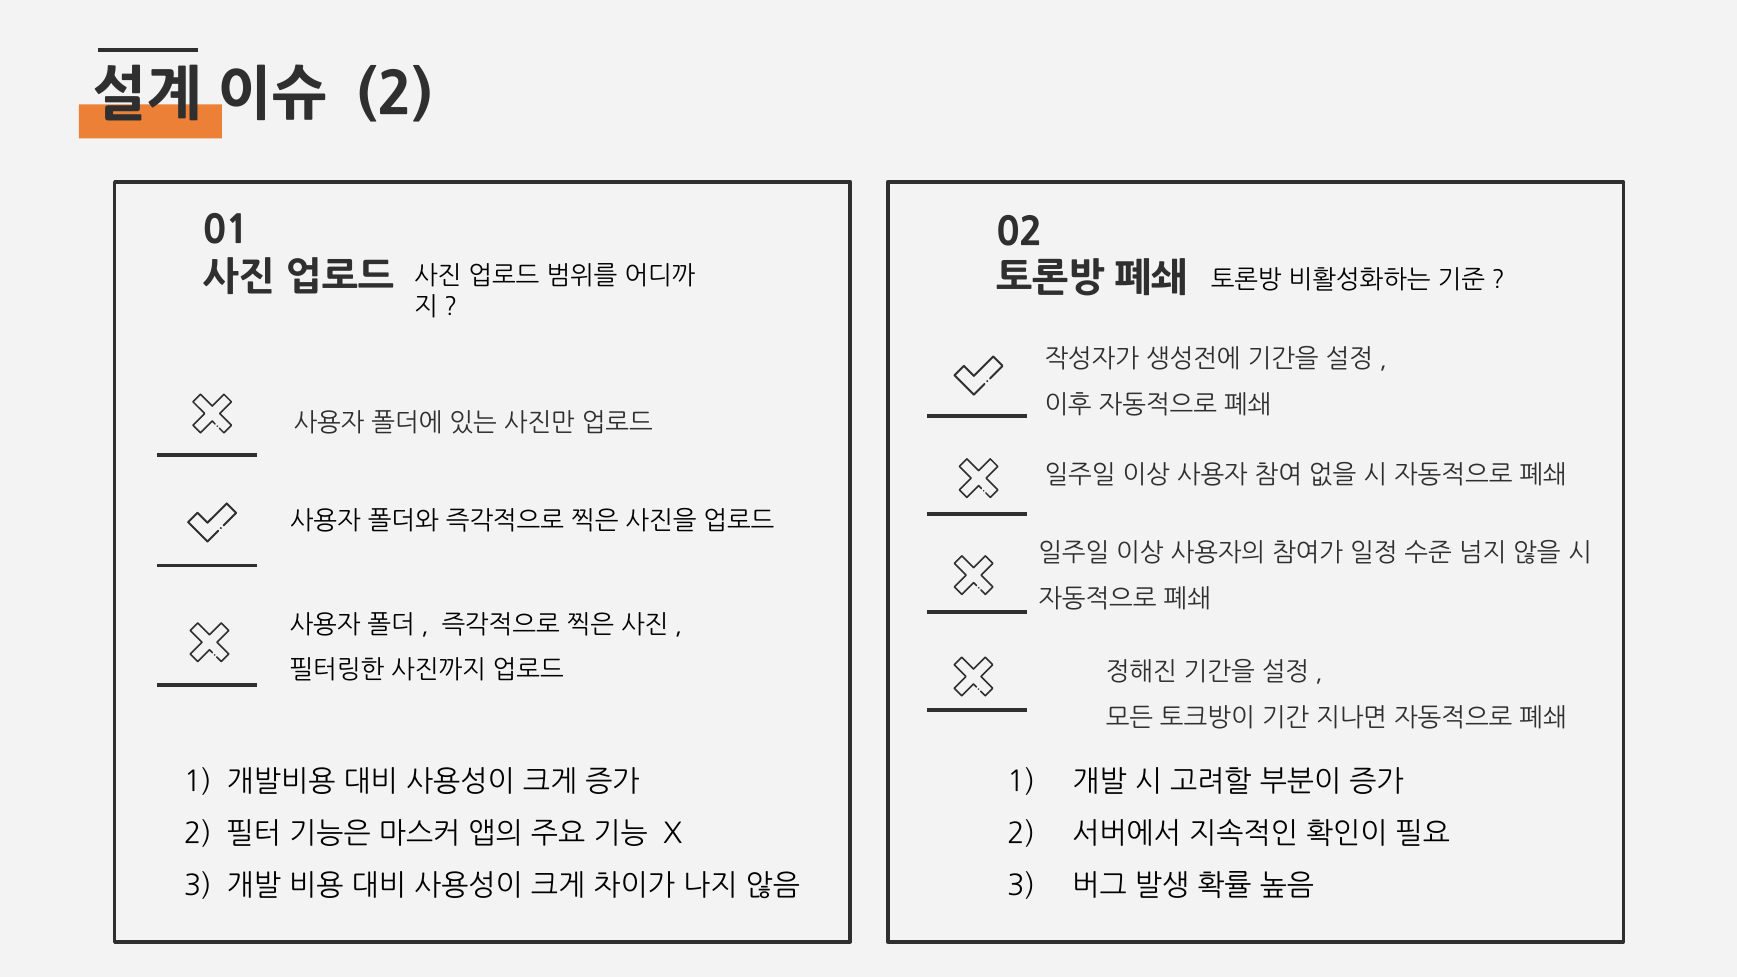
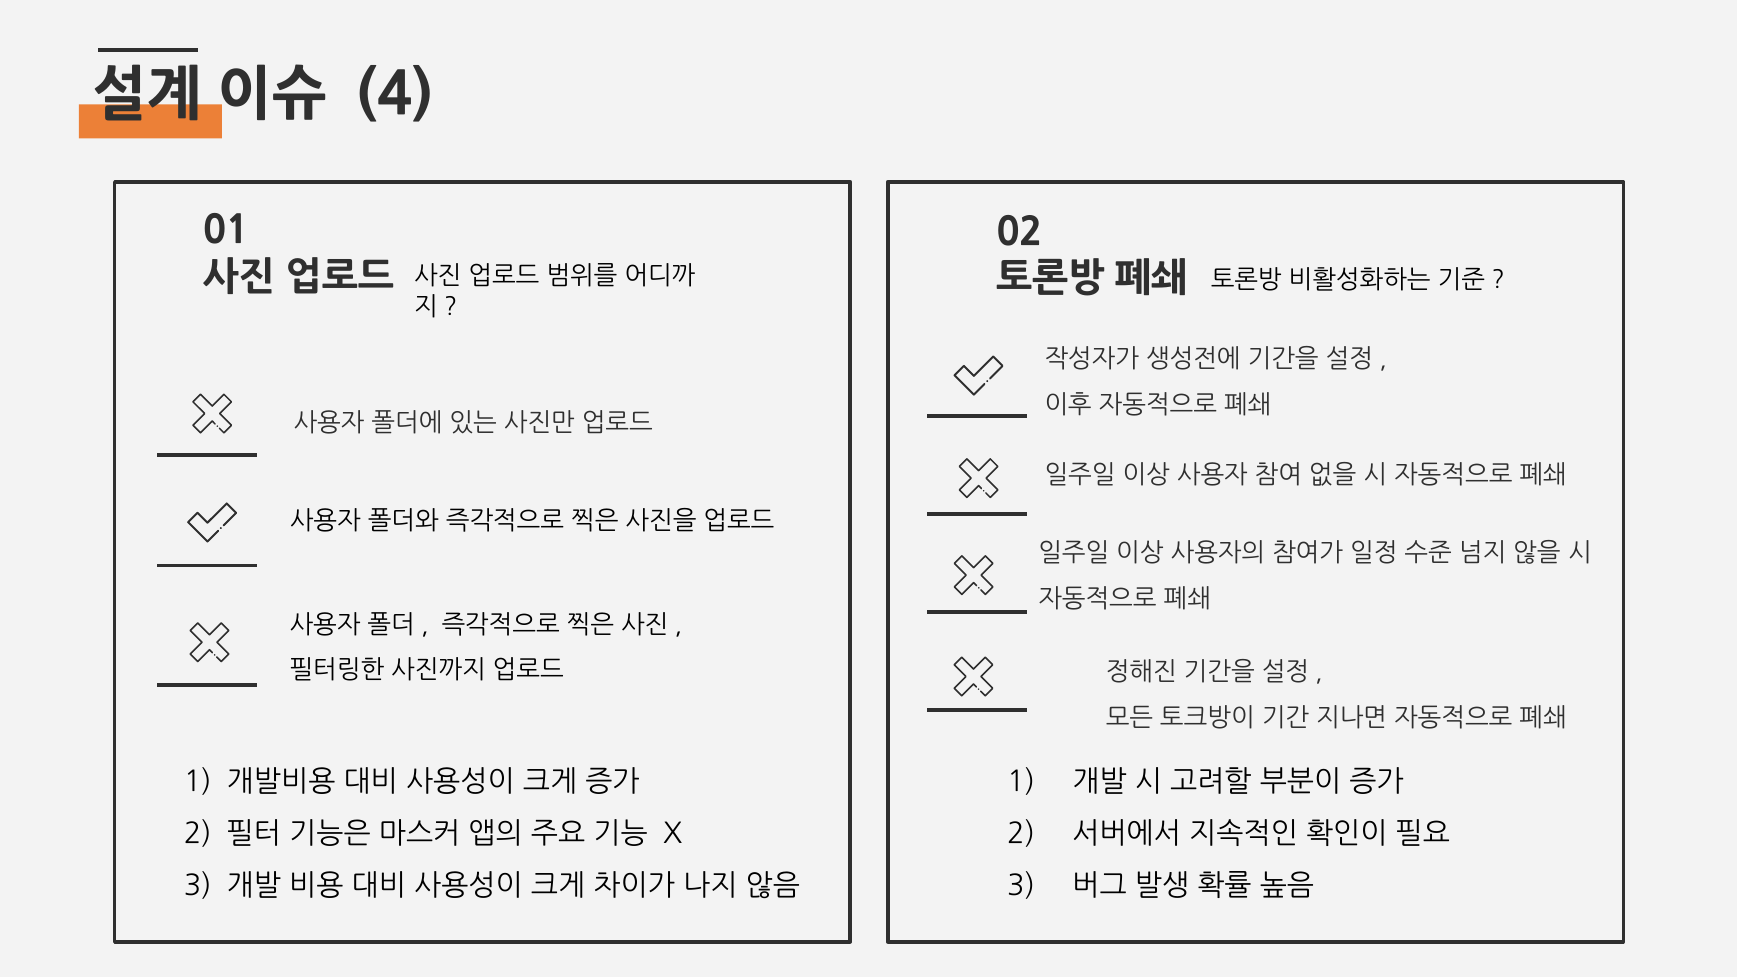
2 at (395, 95): 2 -> 4
